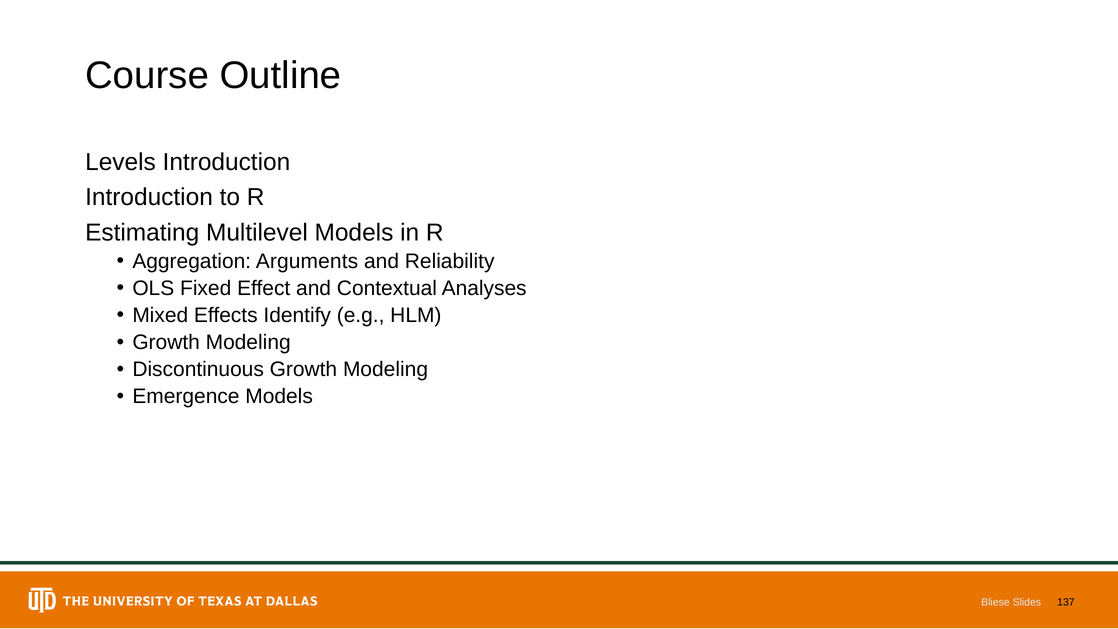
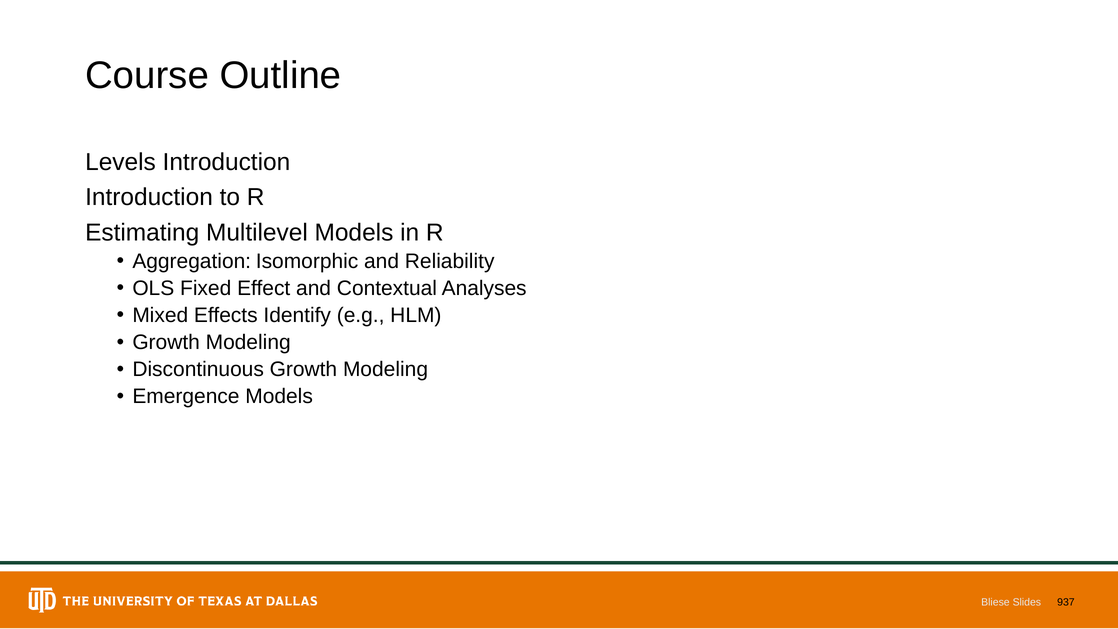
Arguments: Arguments -> Isomorphic
137: 137 -> 937
